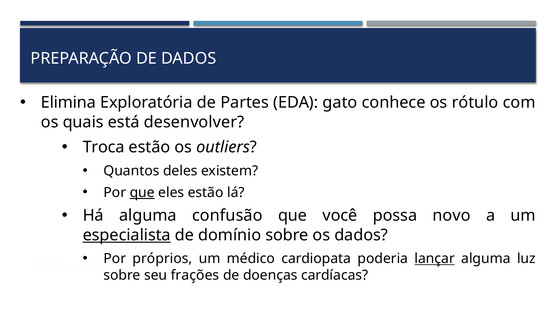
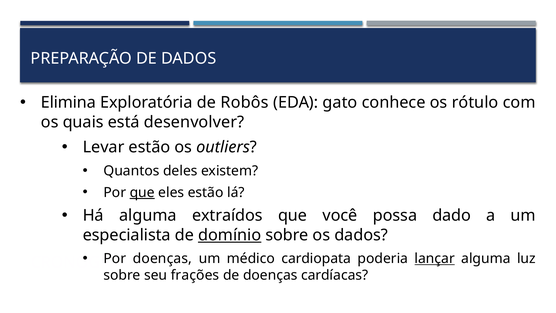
Partes: Partes -> Robôs
Troca: Troca -> Levar
confusão: confusão -> extraídos
novo: novo -> dado
especialista underline: present -> none
domínio underline: none -> present
próprios at (162, 258): próprios -> doenças
